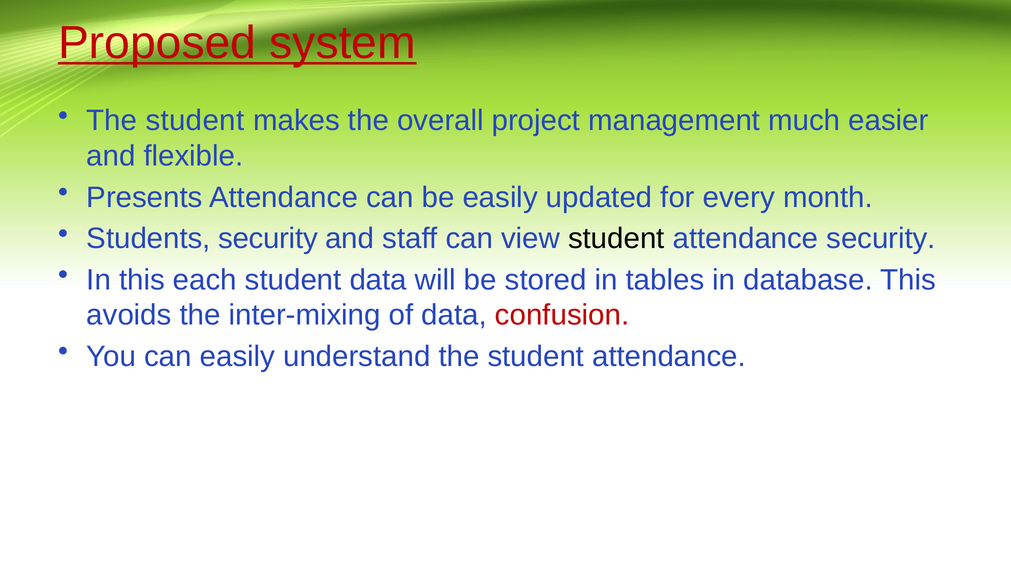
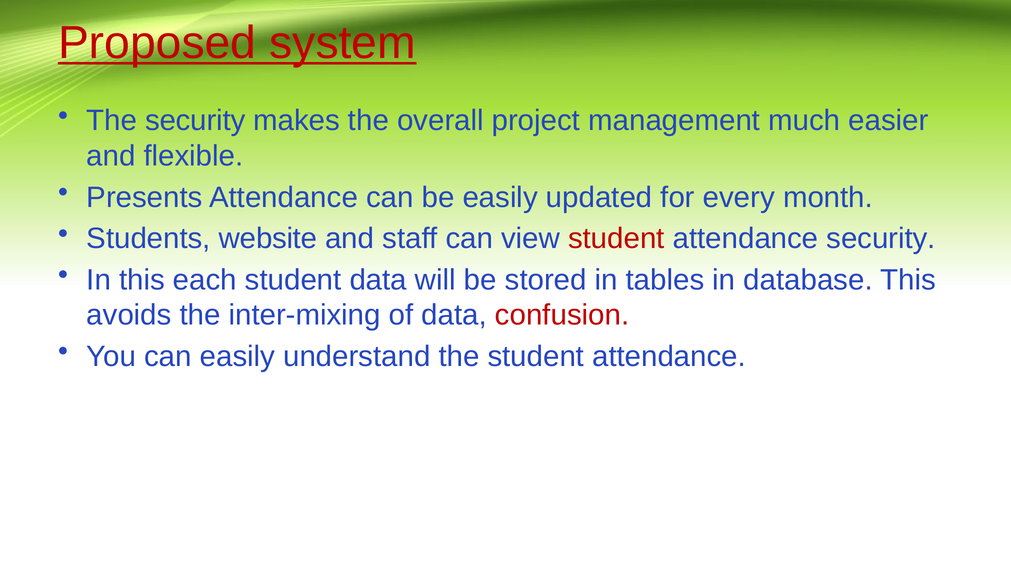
student at (195, 121): student -> security
Students security: security -> website
student at (616, 239) colour: black -> red
